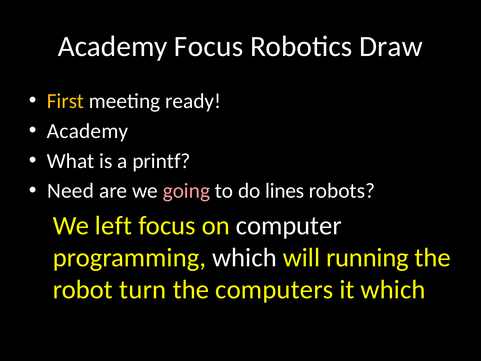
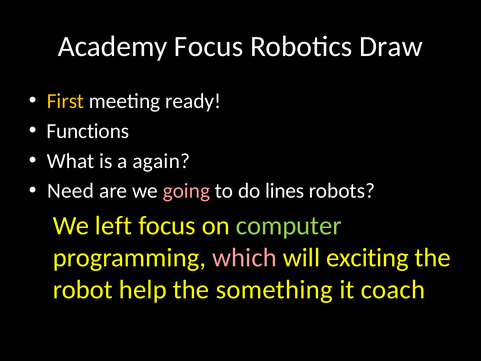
Academy at (88, 131): Academy -> Functions
printf: printf -> again
computer colour: white -> light green
which at (244, 257) colour: white -> pink
running: running -> exciting
turn: turn -> help
computers: computers -> something
it which: which -> coach
